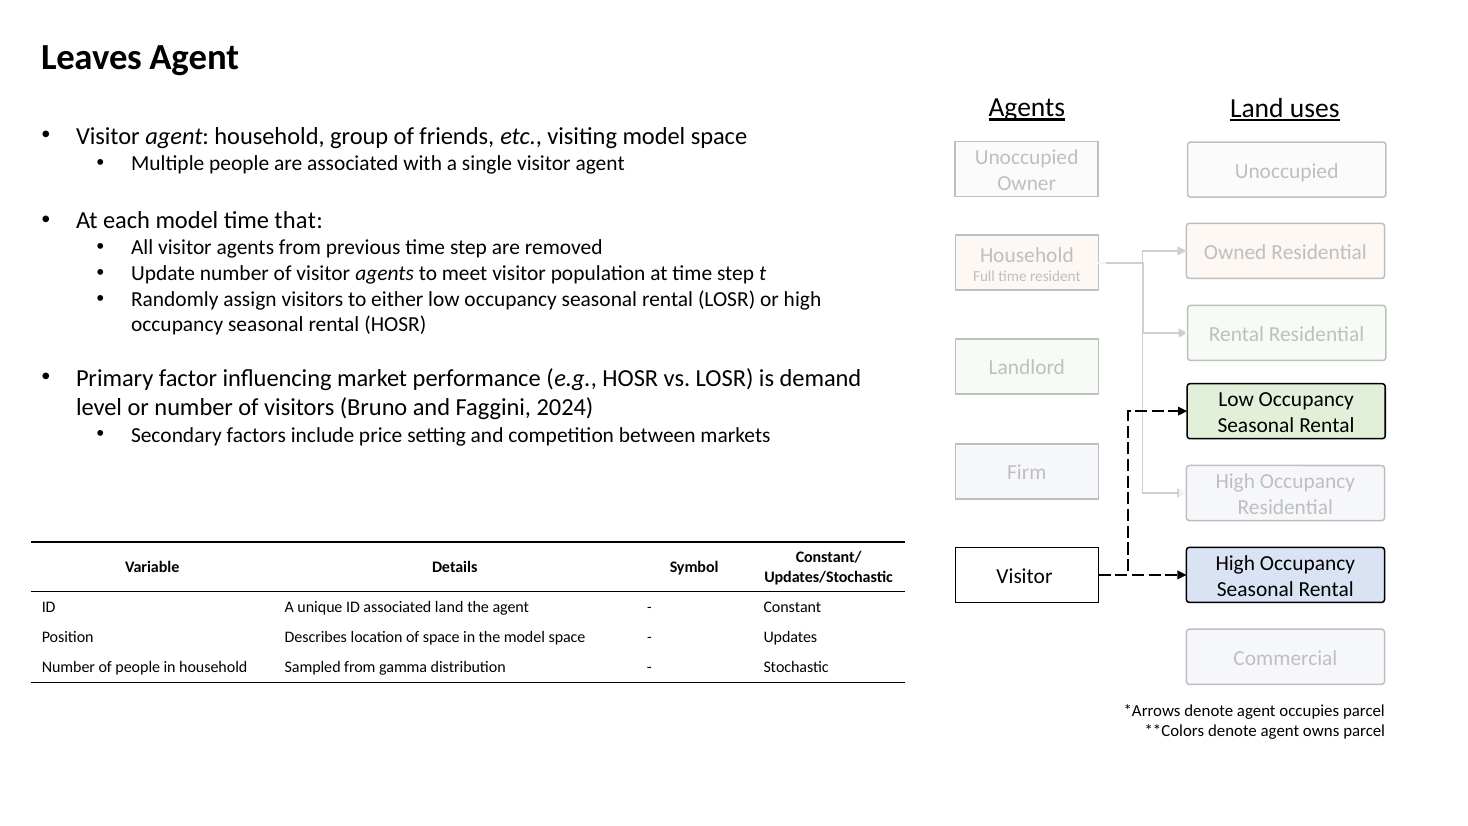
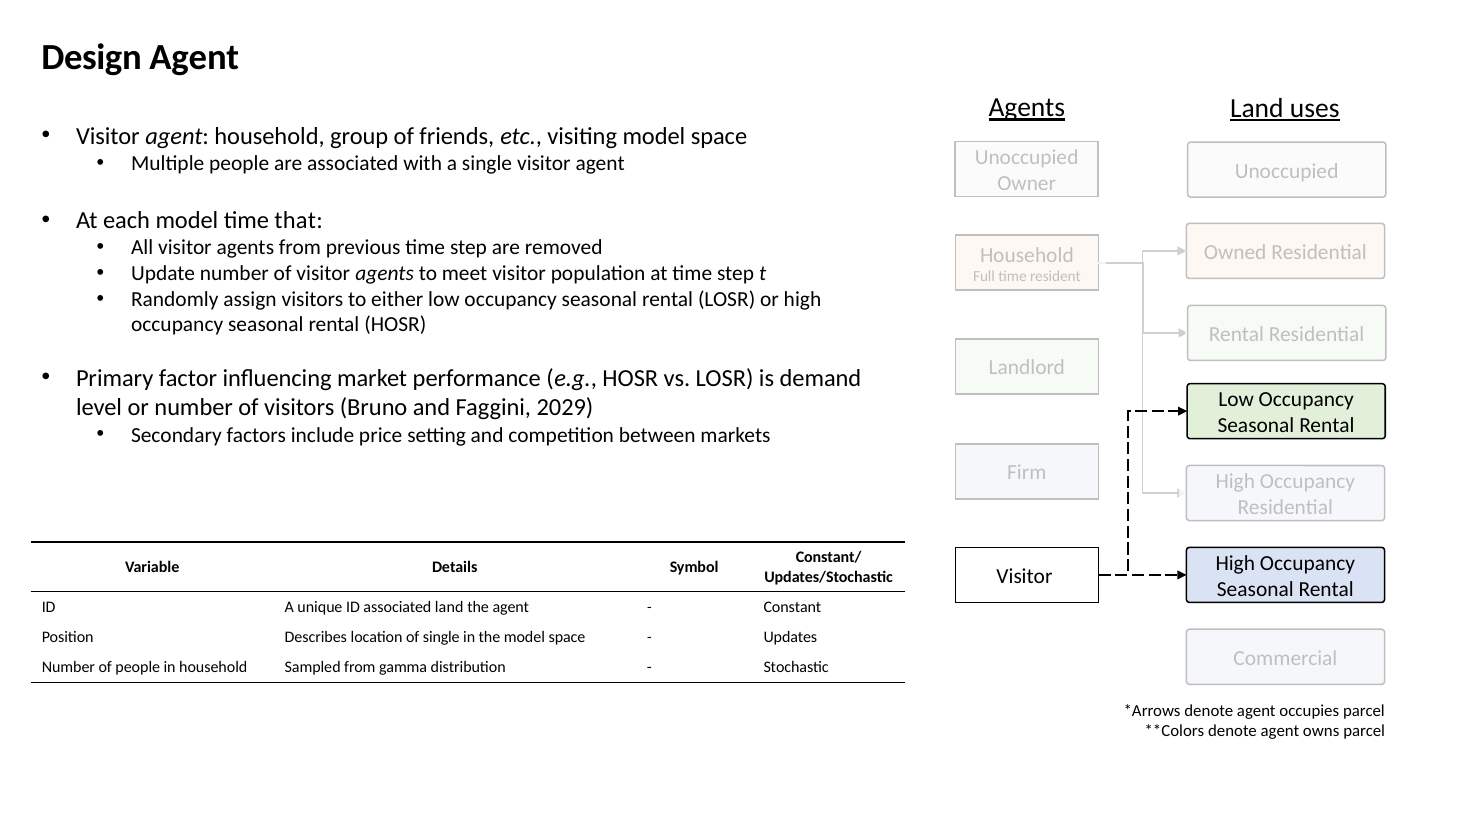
Leaves: Leaves -> Design
2024: 2024 -> 2029
of space: space -> single
